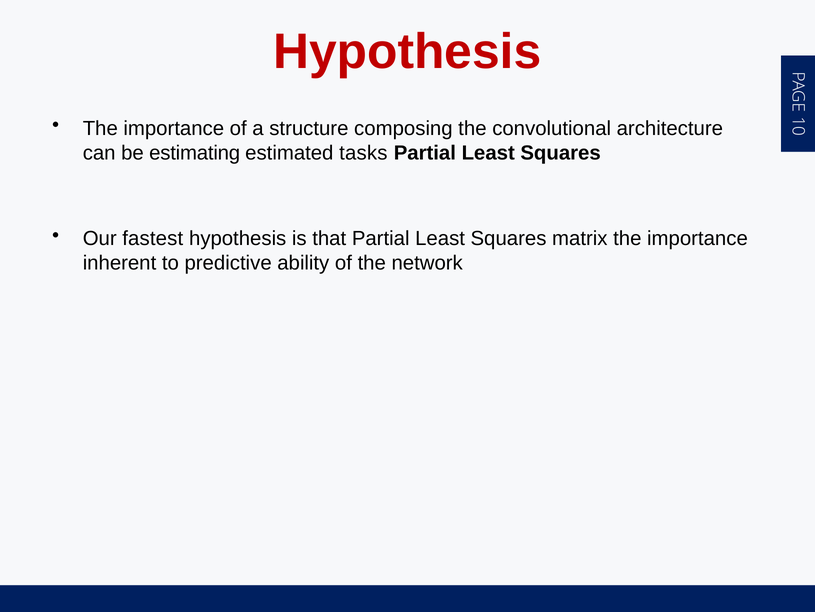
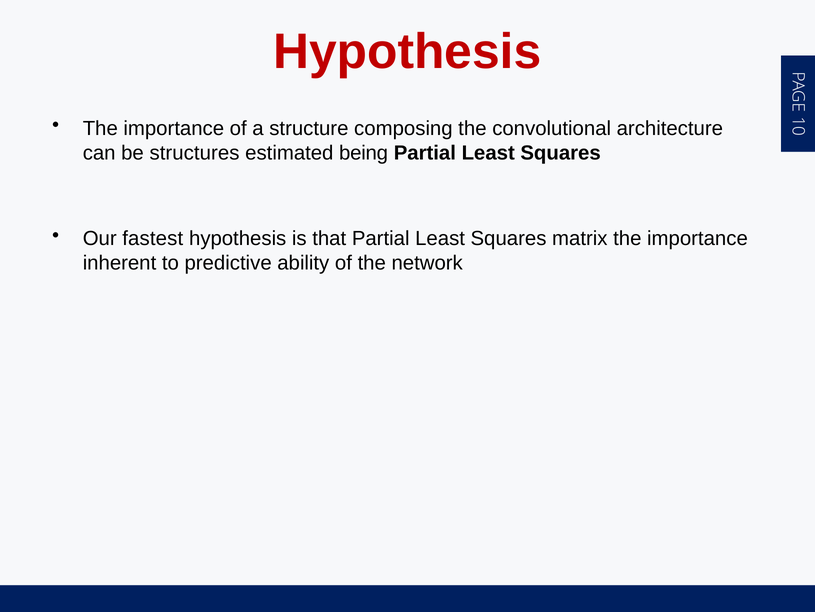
estimating: estimating -> structures
tasks: tasks -> being
